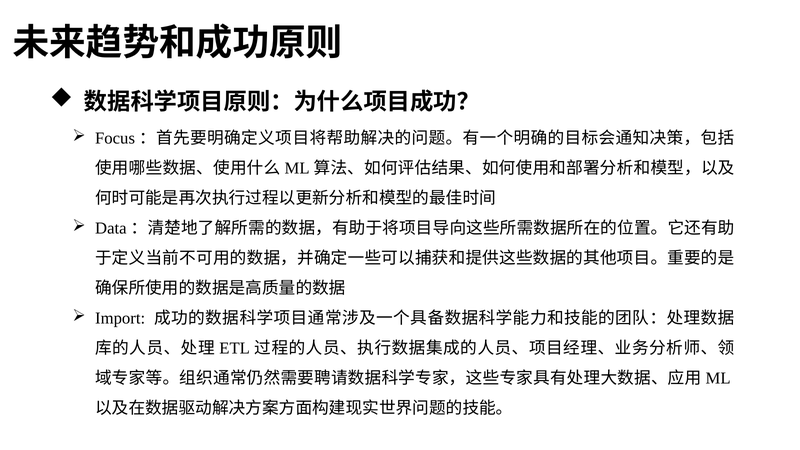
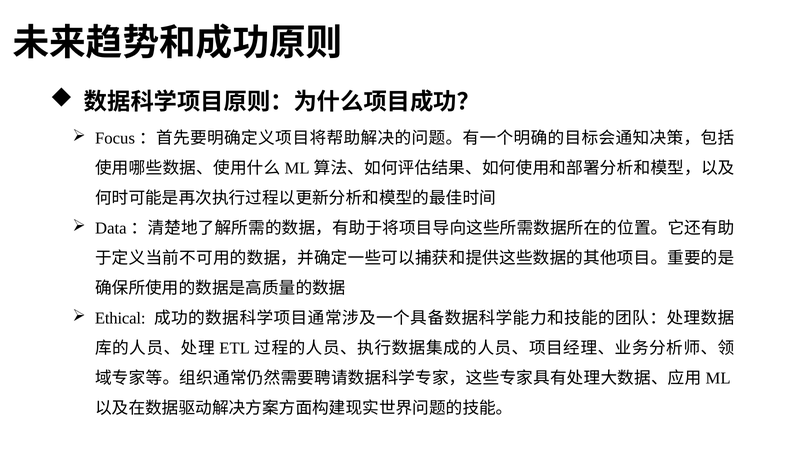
Import: Import -> Ethical
